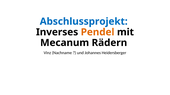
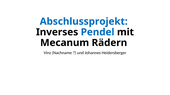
Pendel colour: orange -> blue
